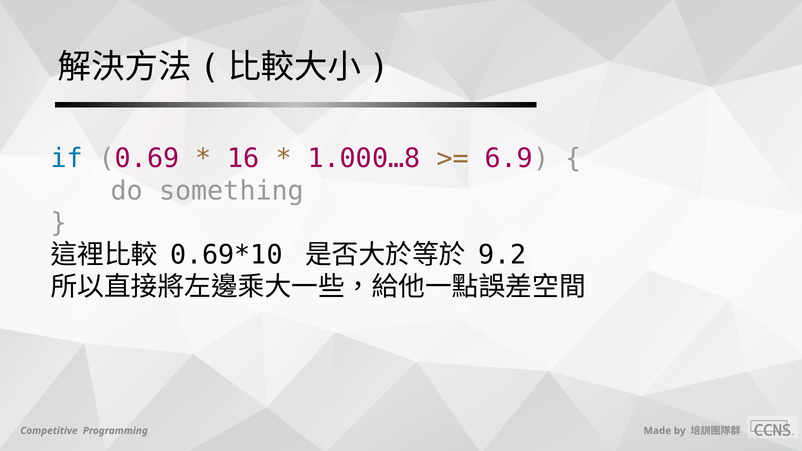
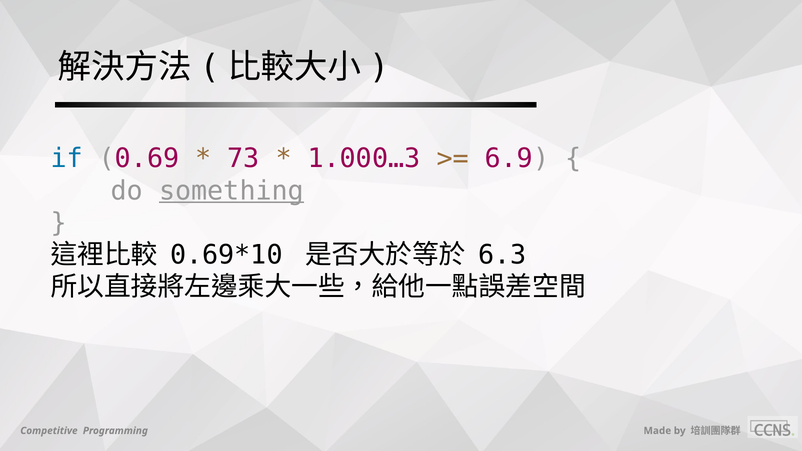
16: 16 -> 73
1.000…8: 1.000…8 -> 1.000…3
something underline: none -> present
9.2: 9.2 -> 6.3
